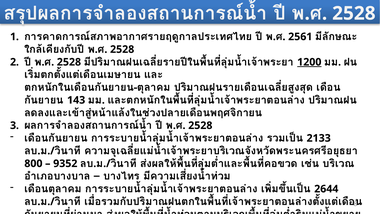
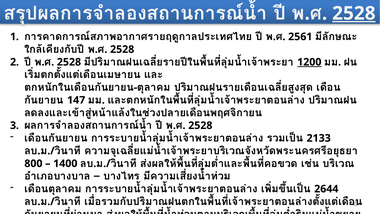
2528 at (354, 13) underline: none -> present
143: 143 -> 147
9352: 9352 -> 1400
